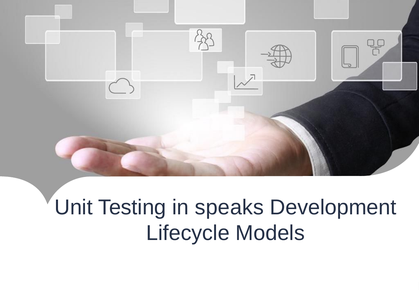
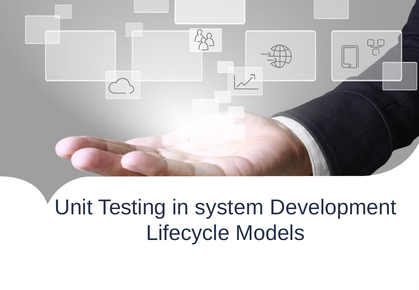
speaks: speaks -> system
